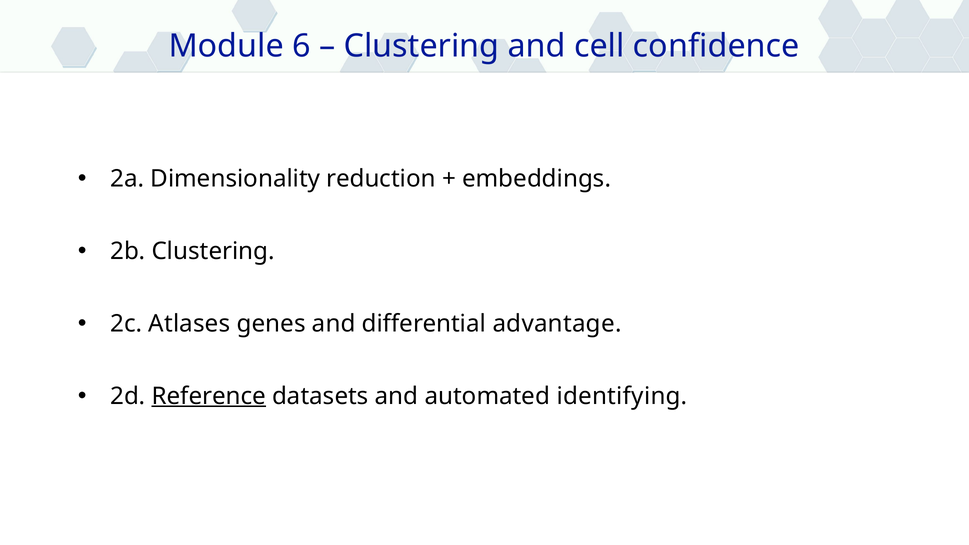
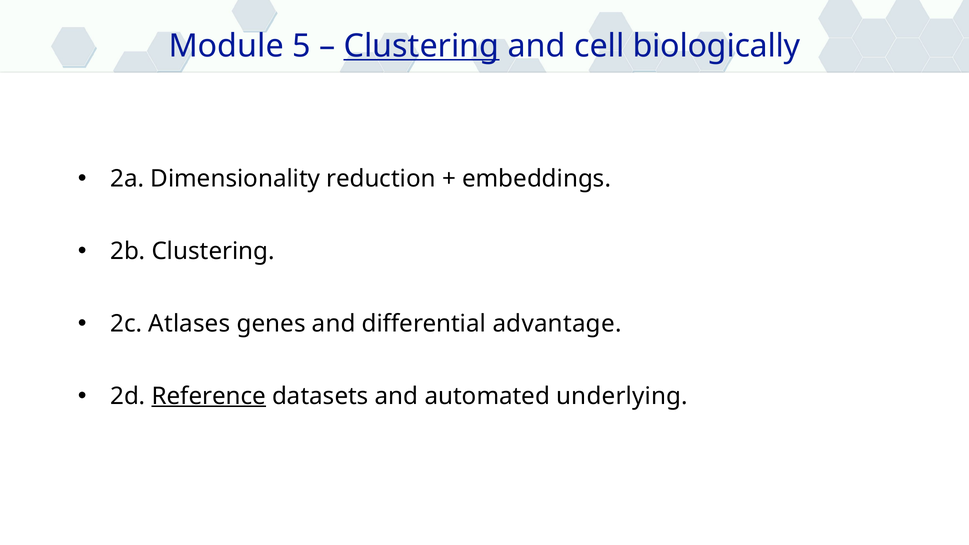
6: 6 -> 5
Clustering at (421, 46) underline: none -> present
confidence: confidence -> biologically
identifying: identifying -> underlying
